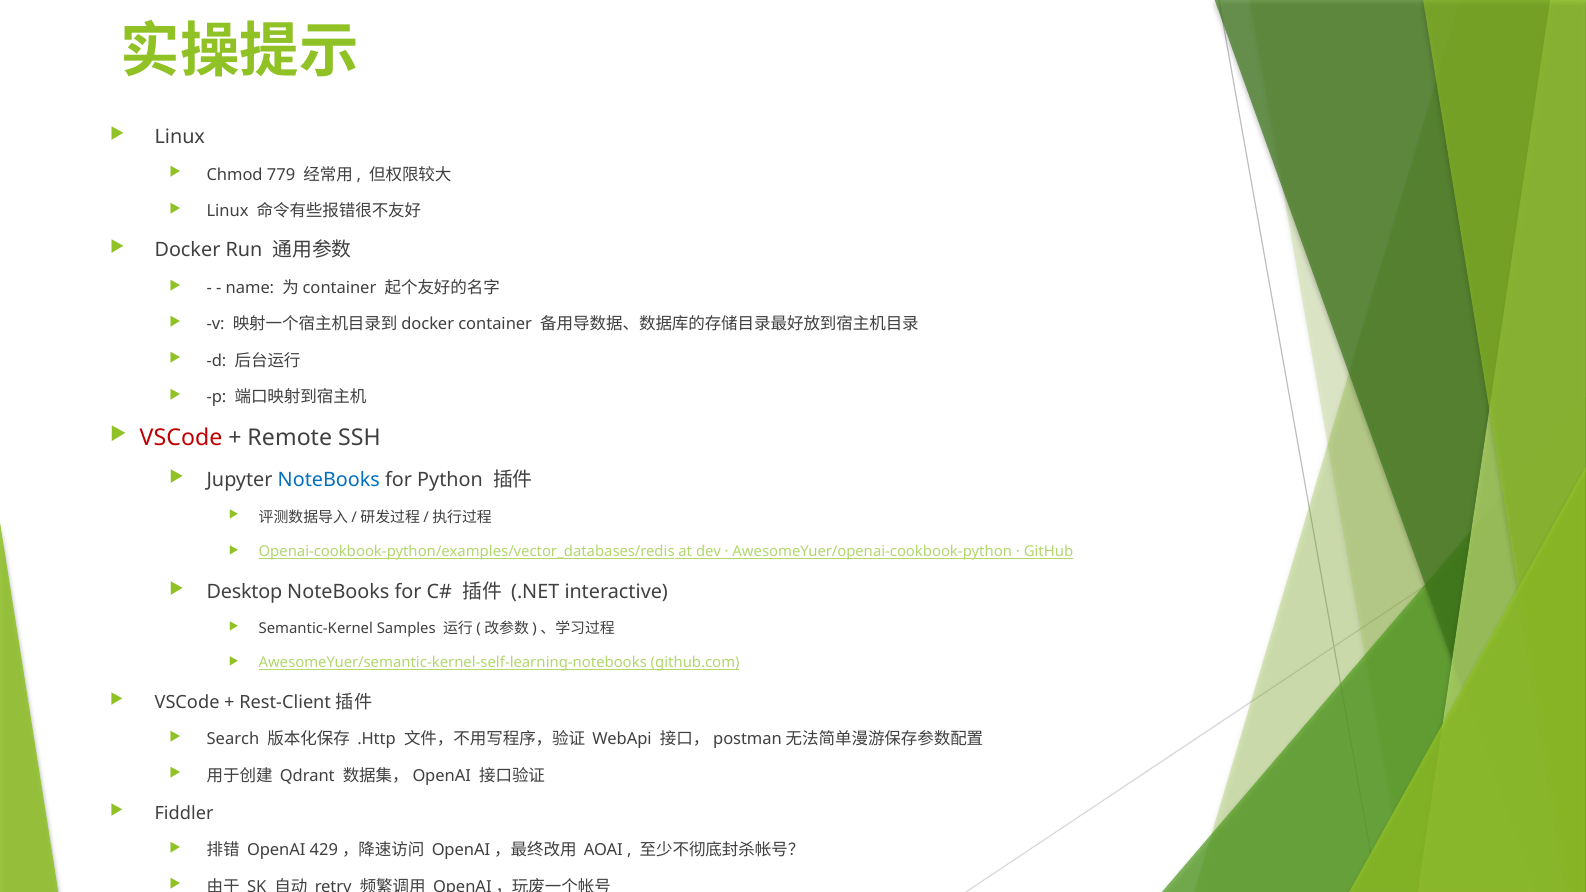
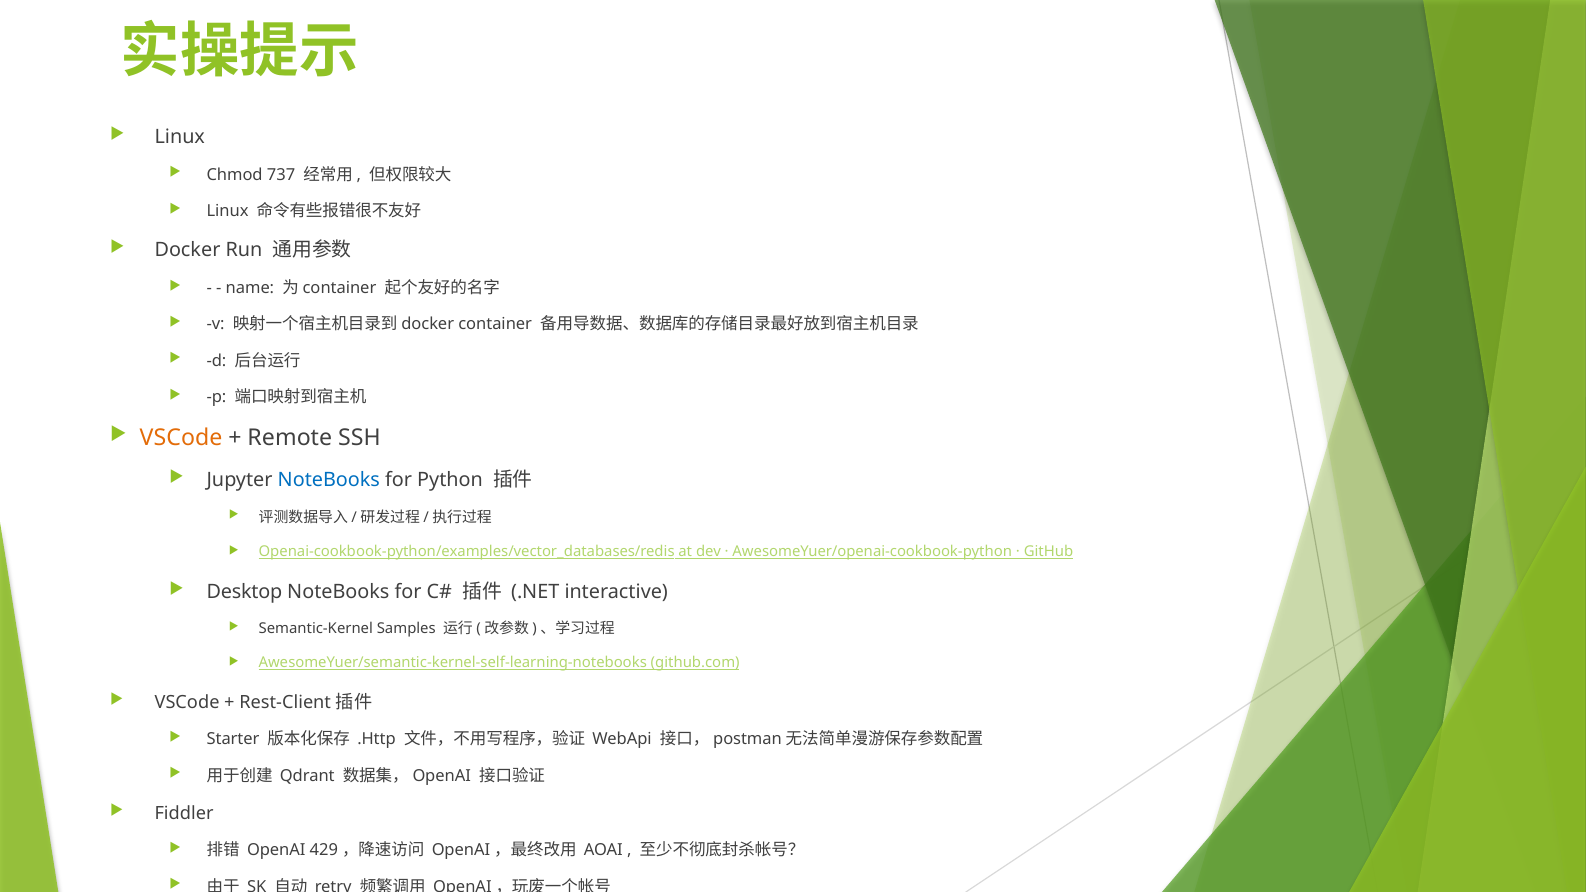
779: 779 -> 737
VSCode at (181, 438) colour: red -> orange
Search: Search -> Starter
